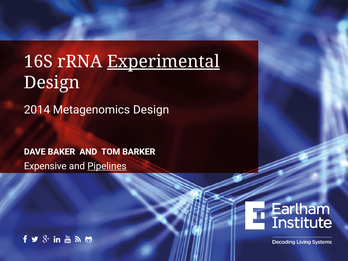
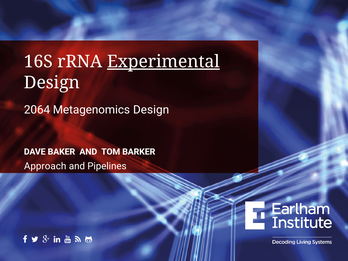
2014: 2014 -> 2064
Expensive: Expensive -> Approach
Pipelines underline: present -> none
